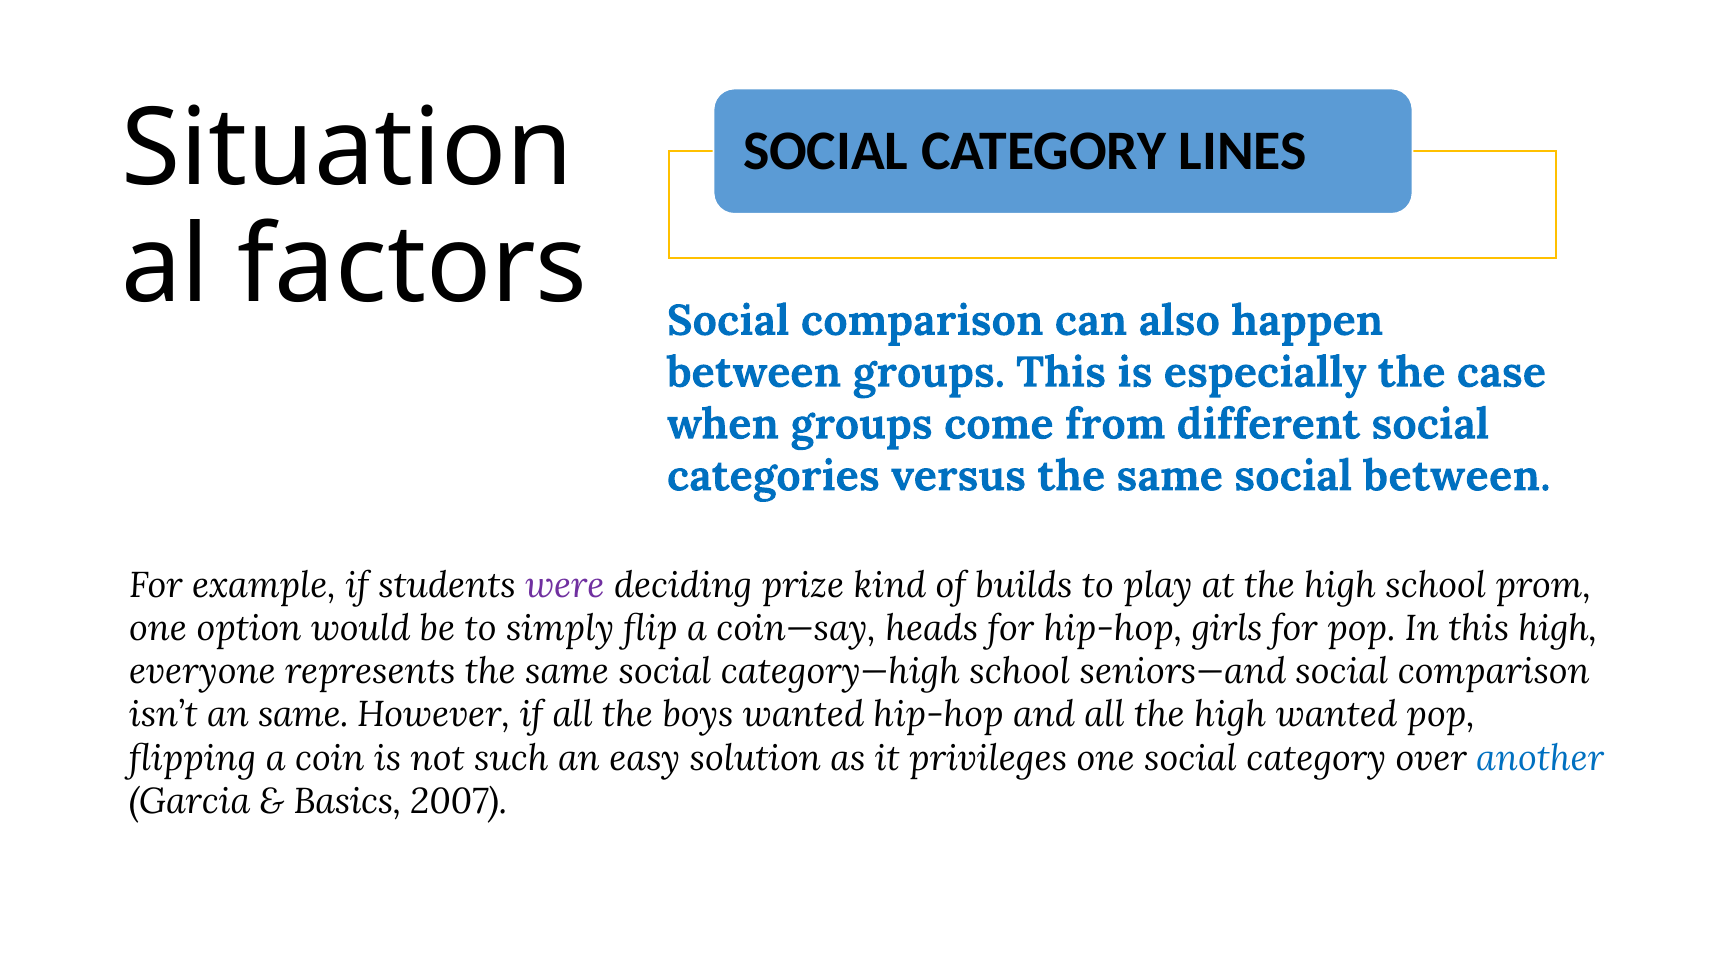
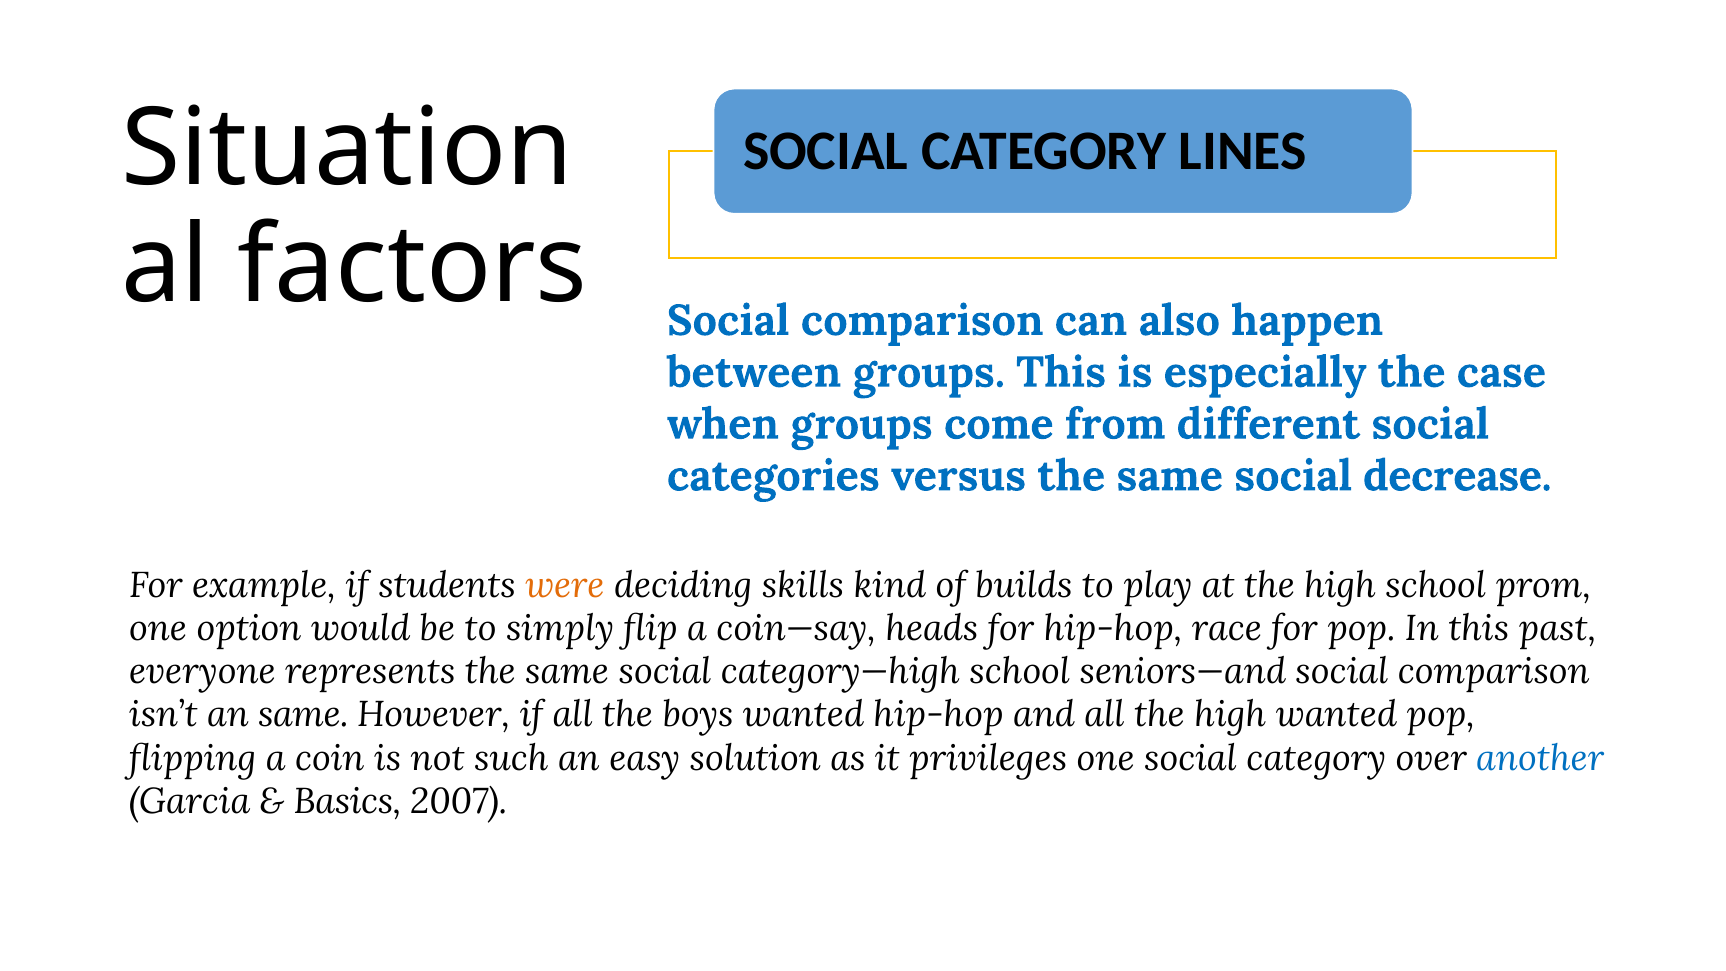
social between: between -> decrease
were colour: purple -> orange
prize: prize -> skills
girls: girls -> race
this high: high -> past
